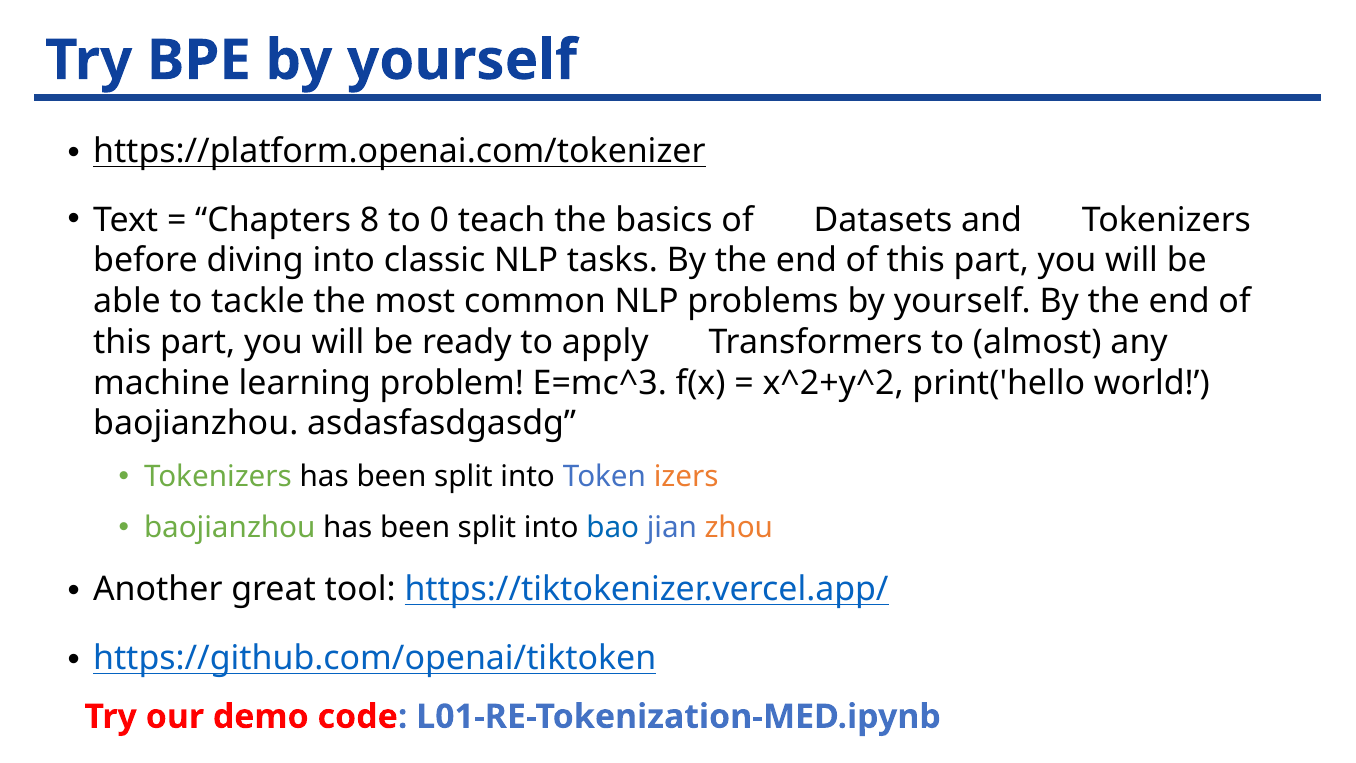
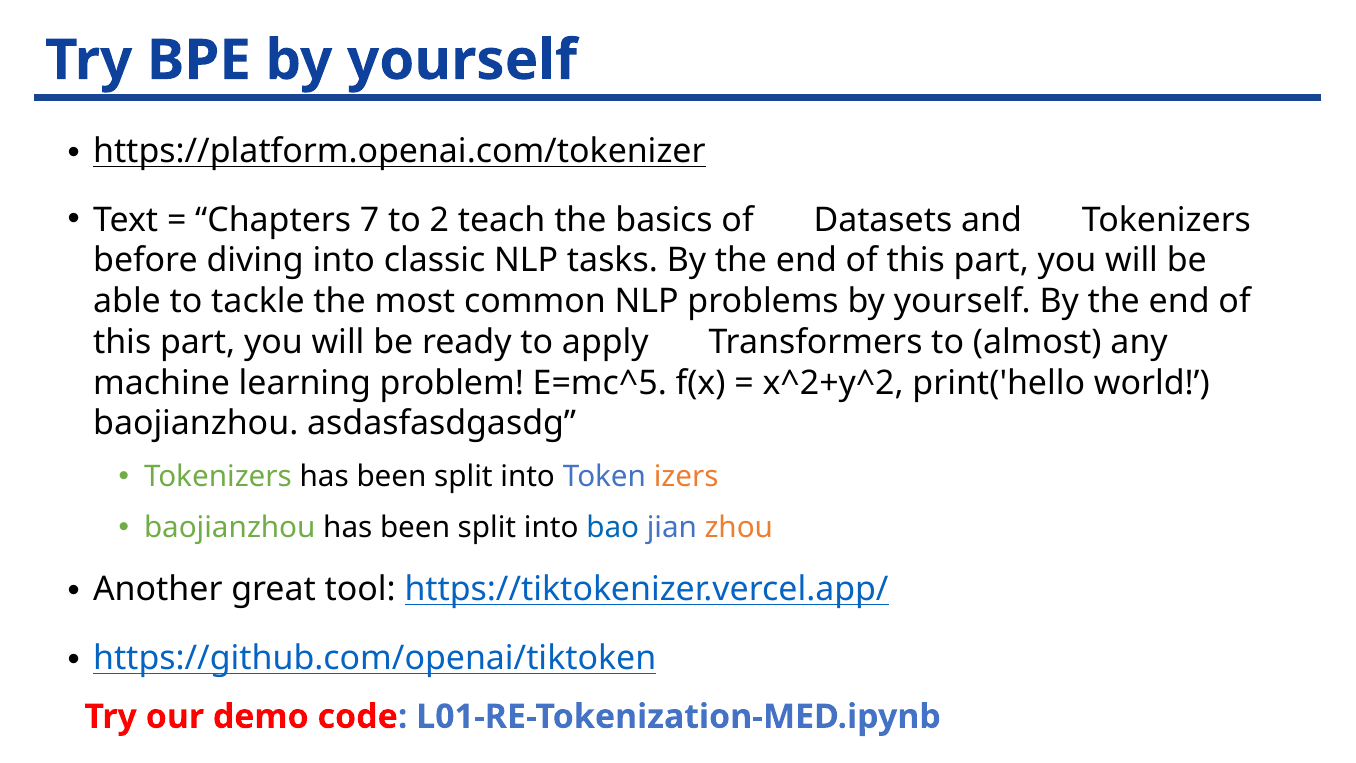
8: 8 -> 7
0: 0 -> 2
E=mc^3: E=mc^3 -> E=mc^5
